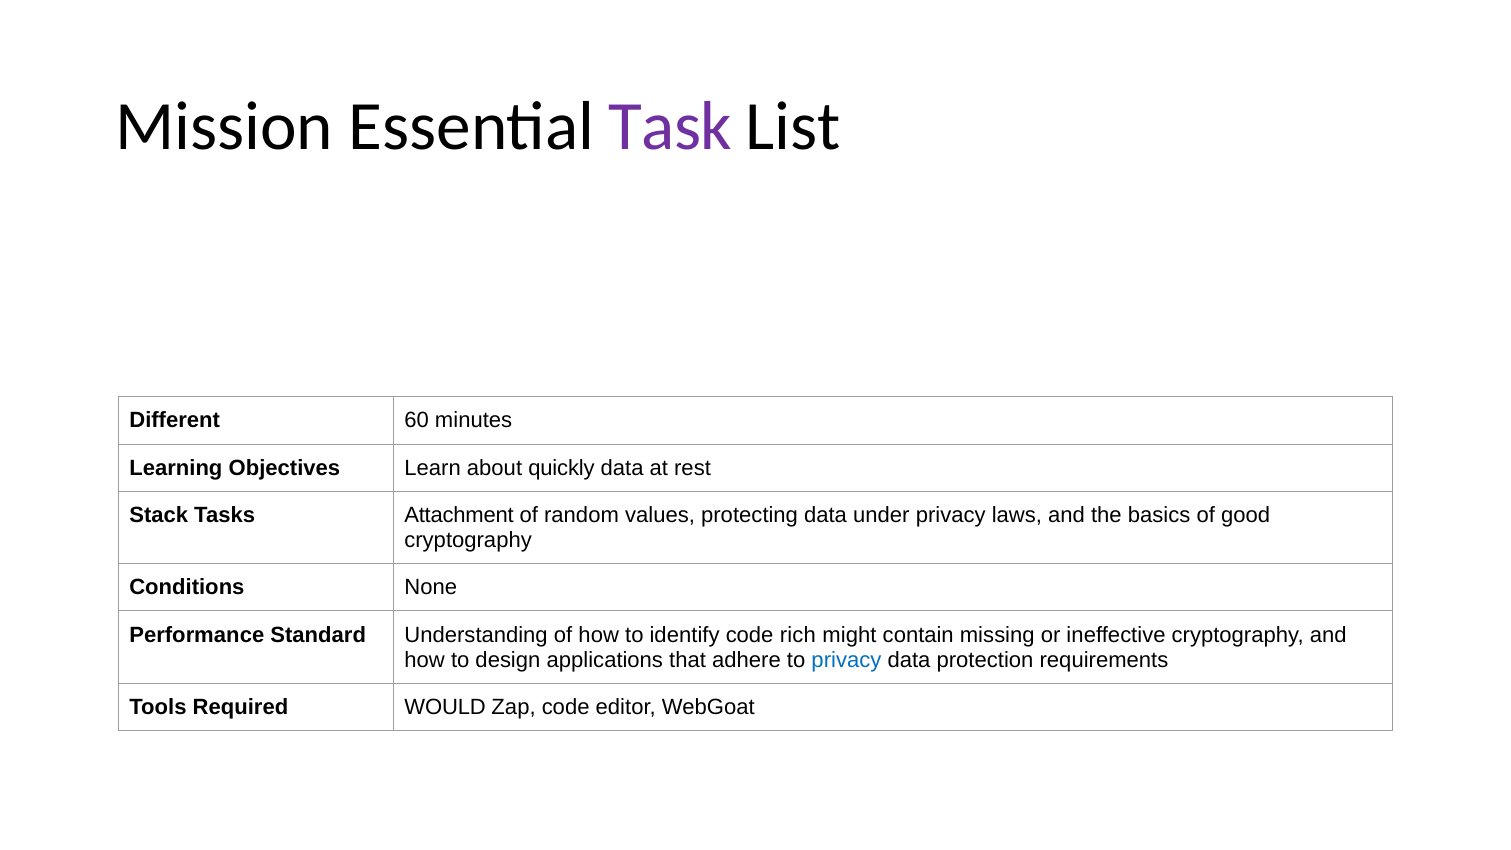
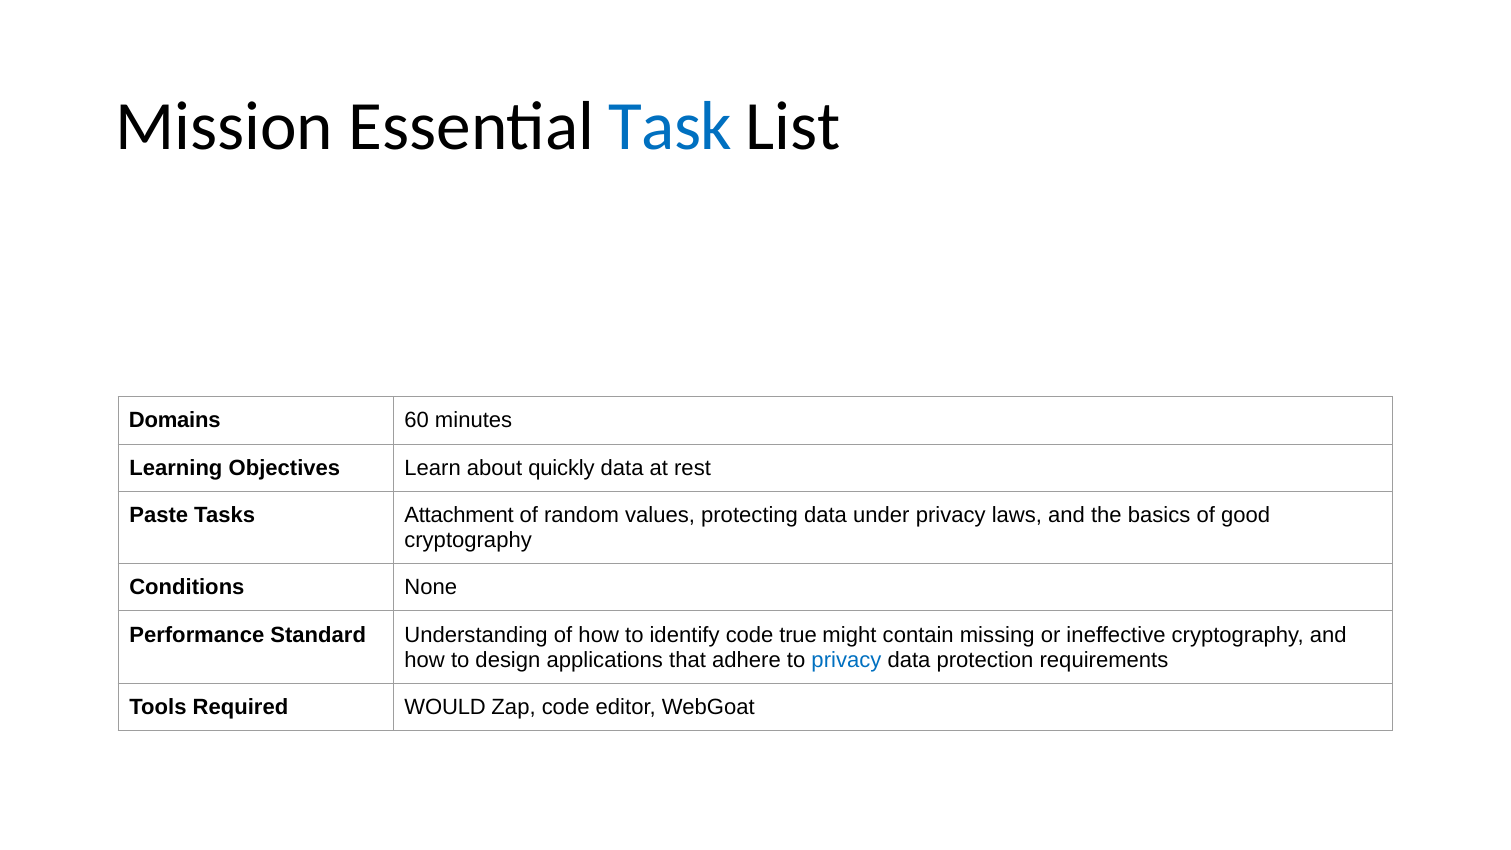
Task colour: purple -> blue
Different: Different -> Domains
Stack: Stack -> Paste
rich: rich -> true
